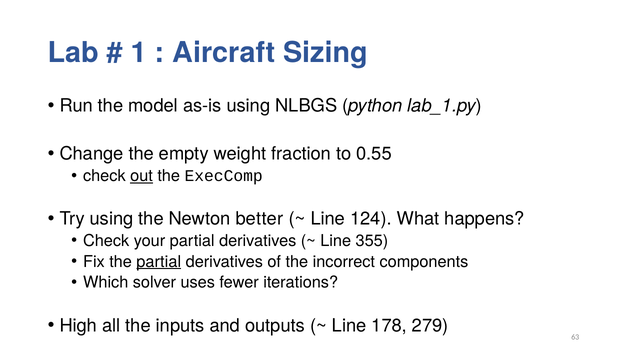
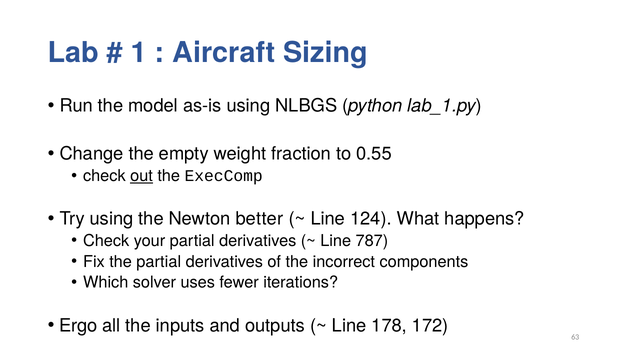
355: 355 -> 787
partial at (159, 261) underline: present -> none
High: High -> Ergo
279: 279 -> 172
